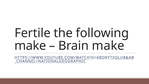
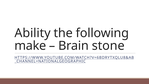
Fertile: Fertile -> Ability
Brain make: make -> stone
